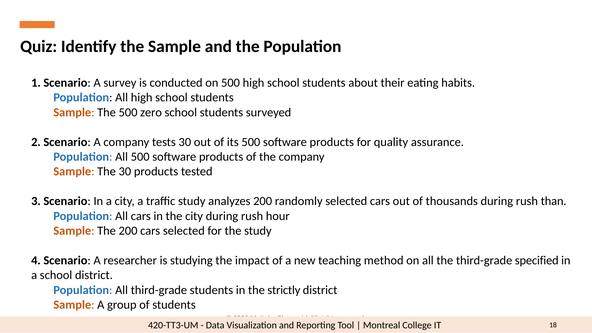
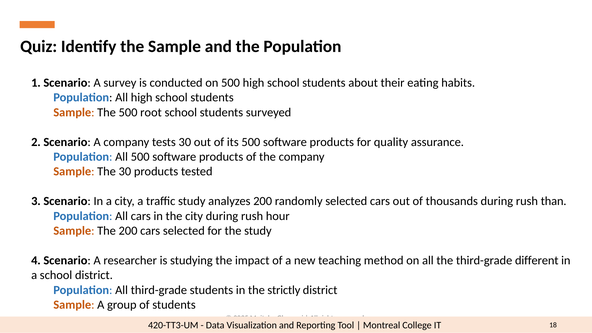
zero: zero -> root
specified: specified -> different
